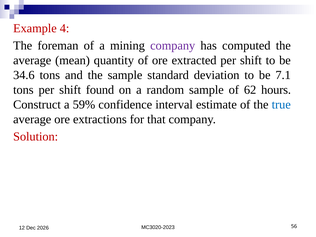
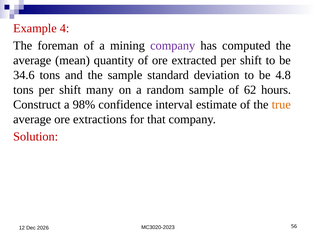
7.1: 7.1 -> 4.8
found: found -> many
59%: 59% -> 98%
true colour: blue -> orange
